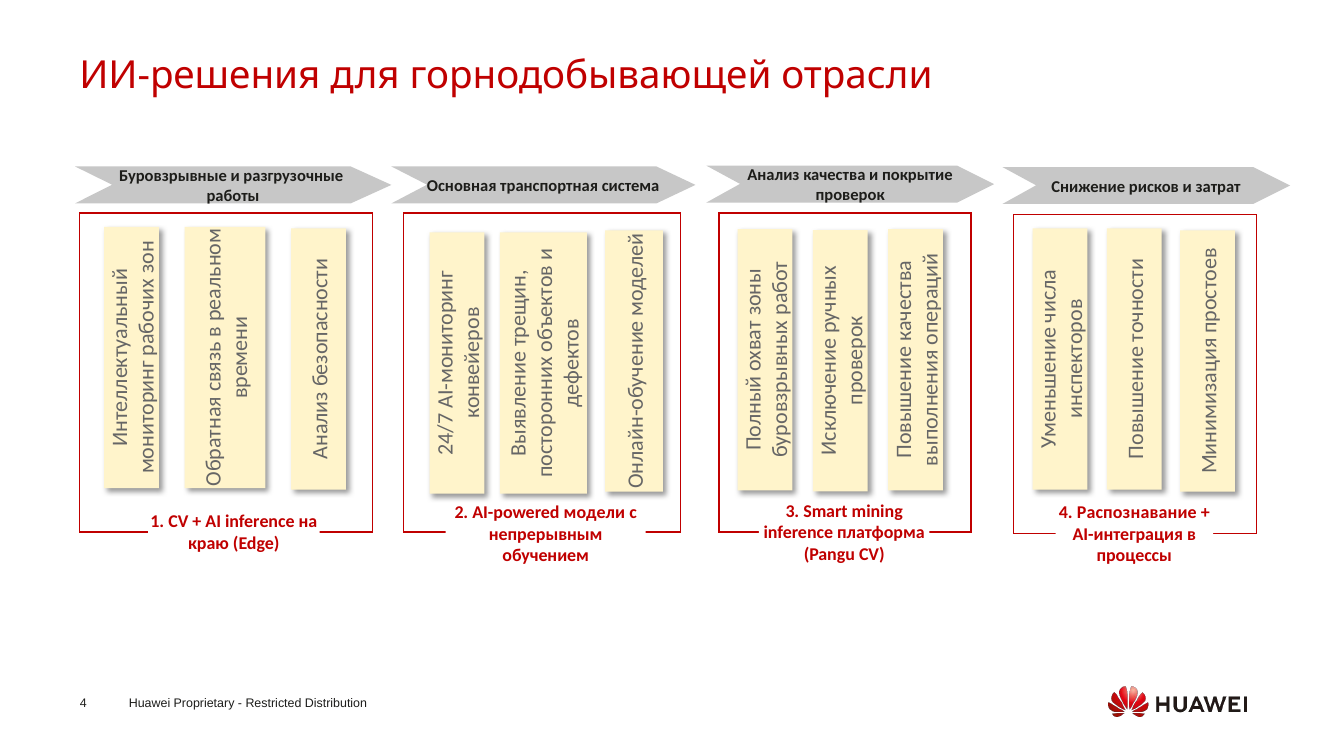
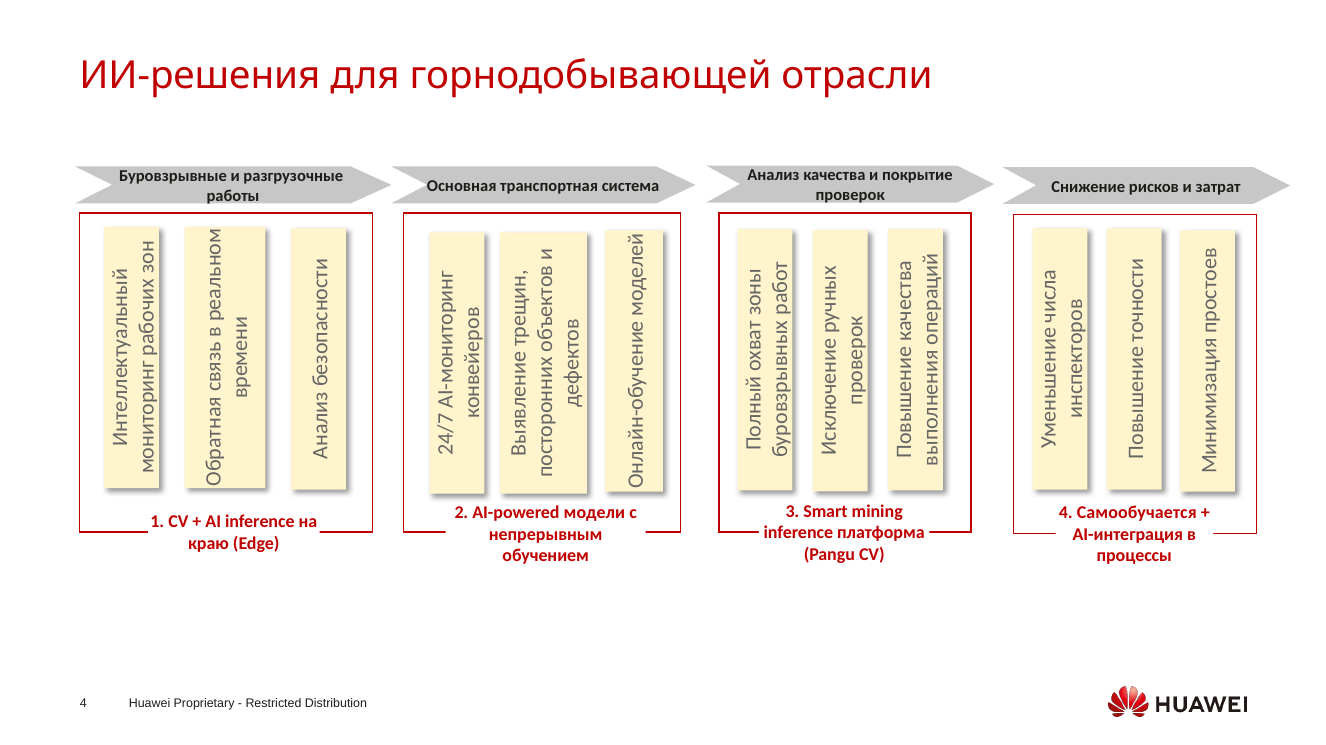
Распознавание: Распознавание -> Самообучается
